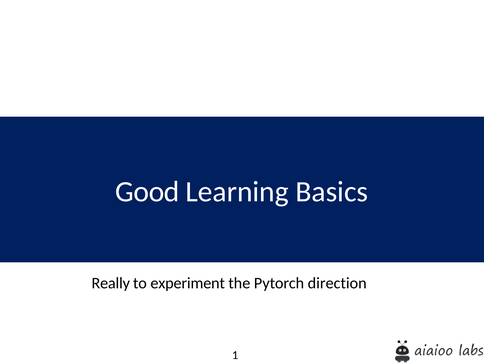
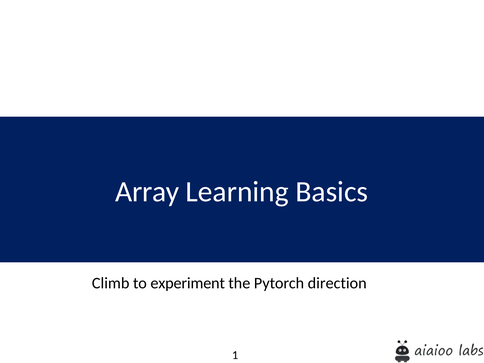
Good: Good -> Array
Really: Really -> Climb
